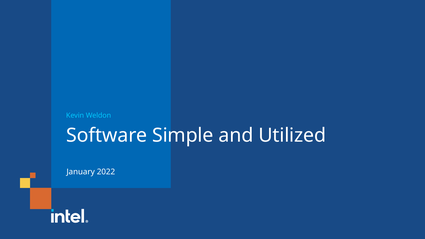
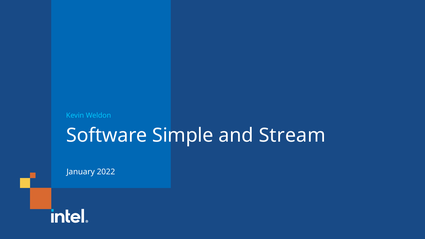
Utilized: Utilized -> Stream
